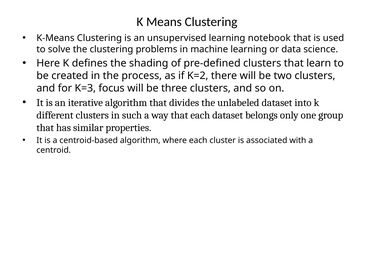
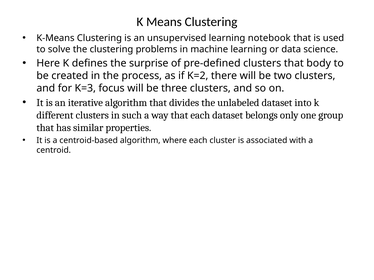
shading: shading -> surprise
learn: learn -> body
